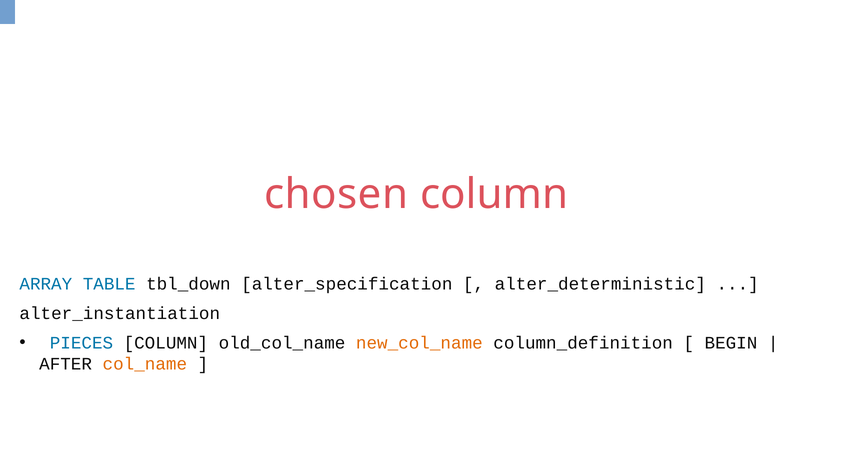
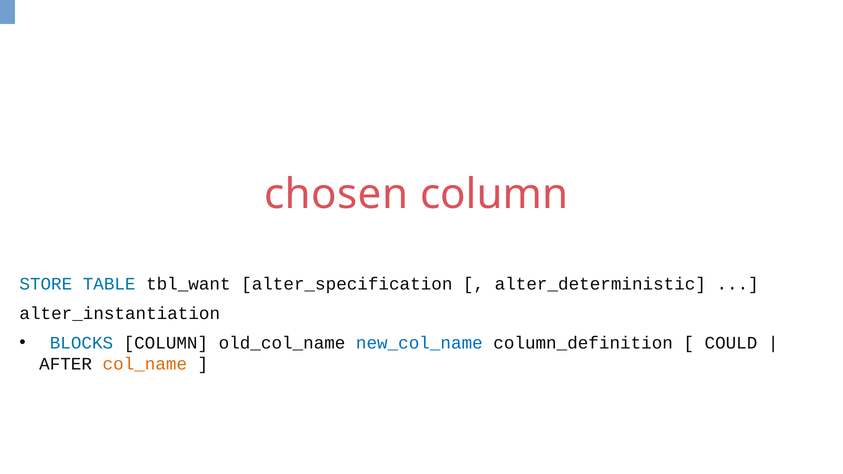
ARRAY: ARRAY -> STORE
tbl_down: tbl_down -> tbl_want
PIECES: PIECES -> BLOCKS
new_col_name colour: orange -> blue
BEGIN: BEGIN -> COULD
